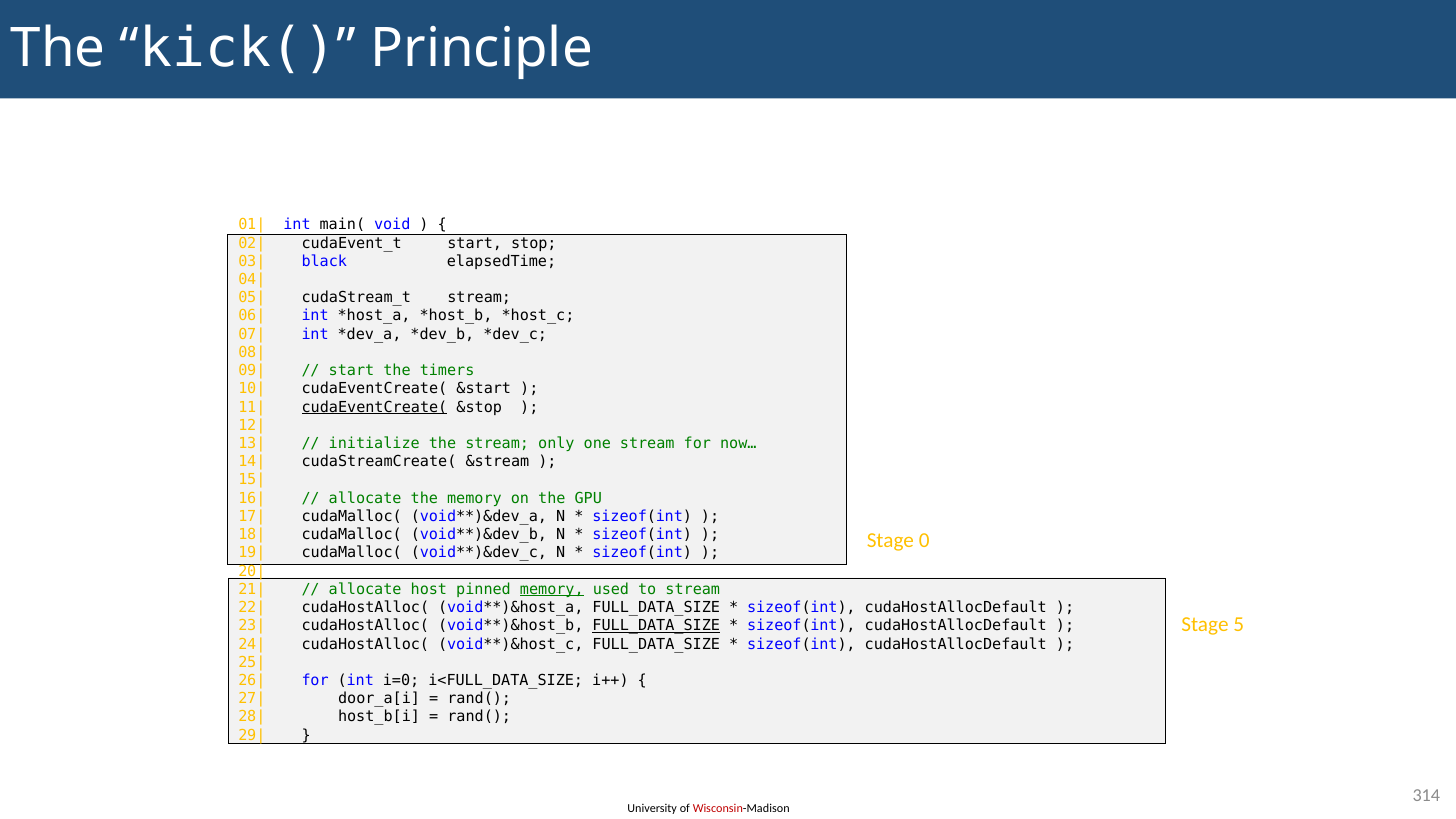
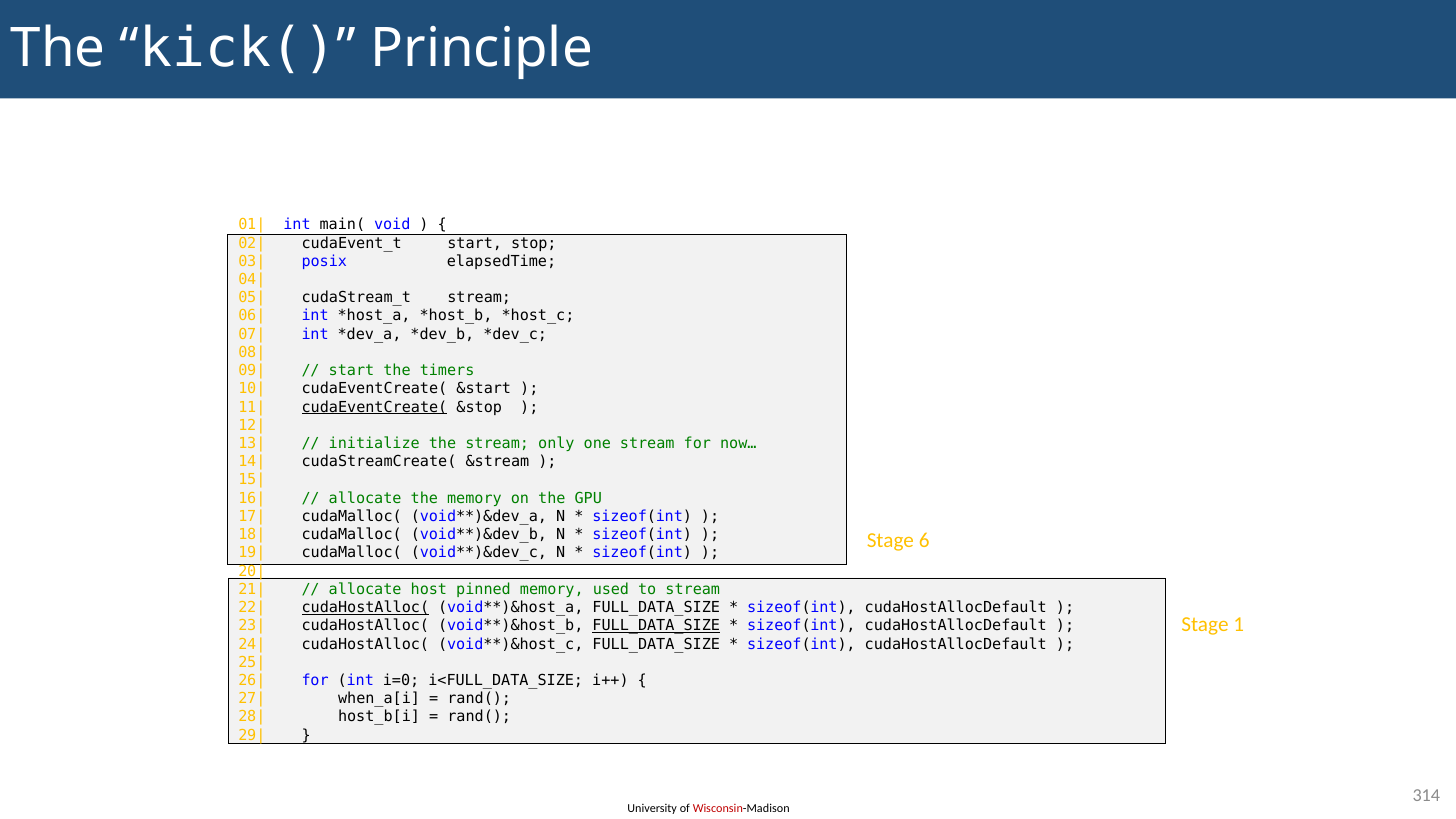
black: black -> posix
0: 0 -> 6
memory at (552, 589) underline: present -> none
cudaHostAlloc( at (365, 608) underline: none -> present
5: 5 -> 1
door_a[i: door_a[i -> when_a[i
